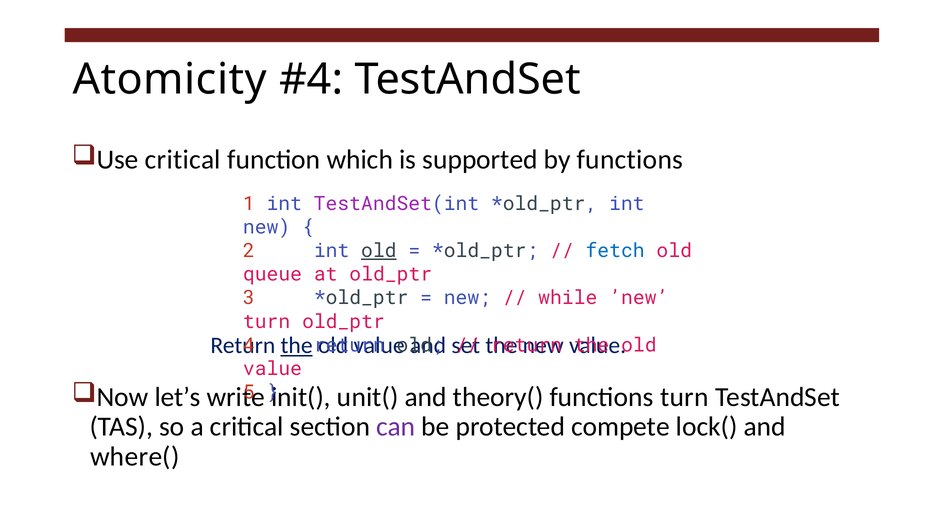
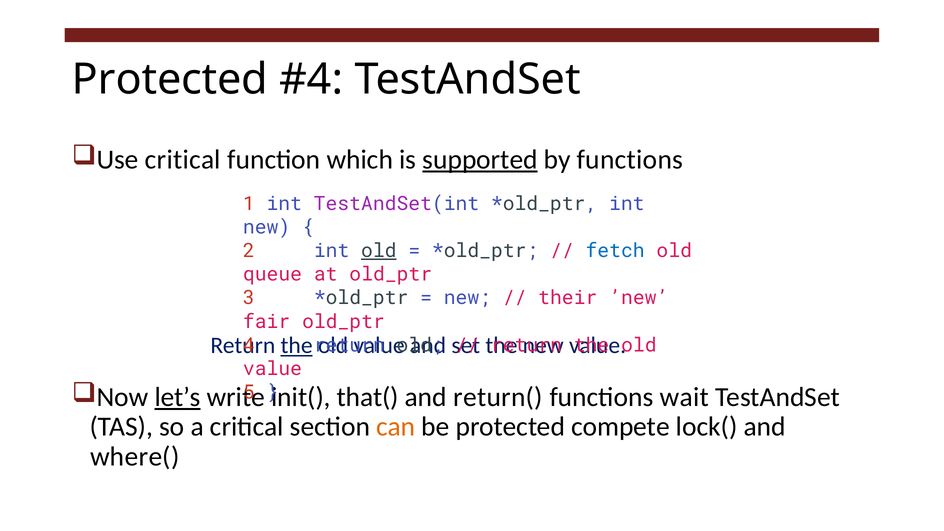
Atomicity at (170, 79): Atomicity -> Protected
supported underline: none -> present
while: while -> their
turn at (267, 322): turn -> fair
let’s underline: none -> present
unit(: unit( -> that(
theory(: theory( -> return(
functions turn: turn -> wait
can colour: purple -> orange
